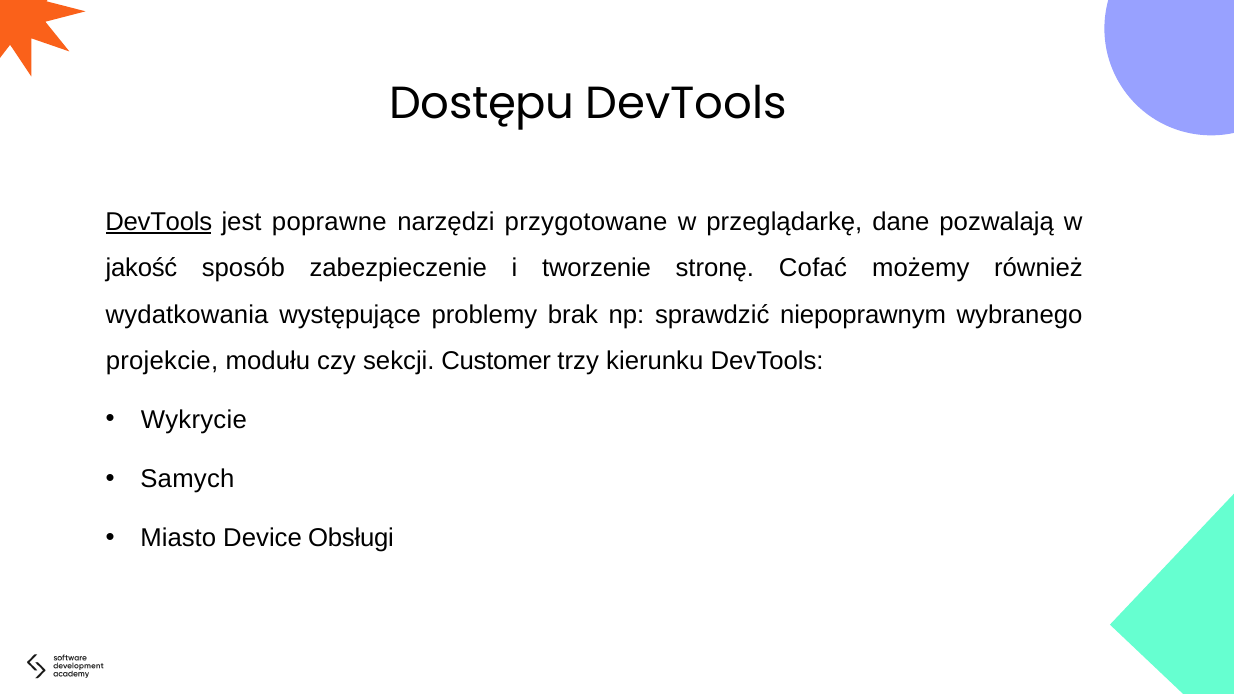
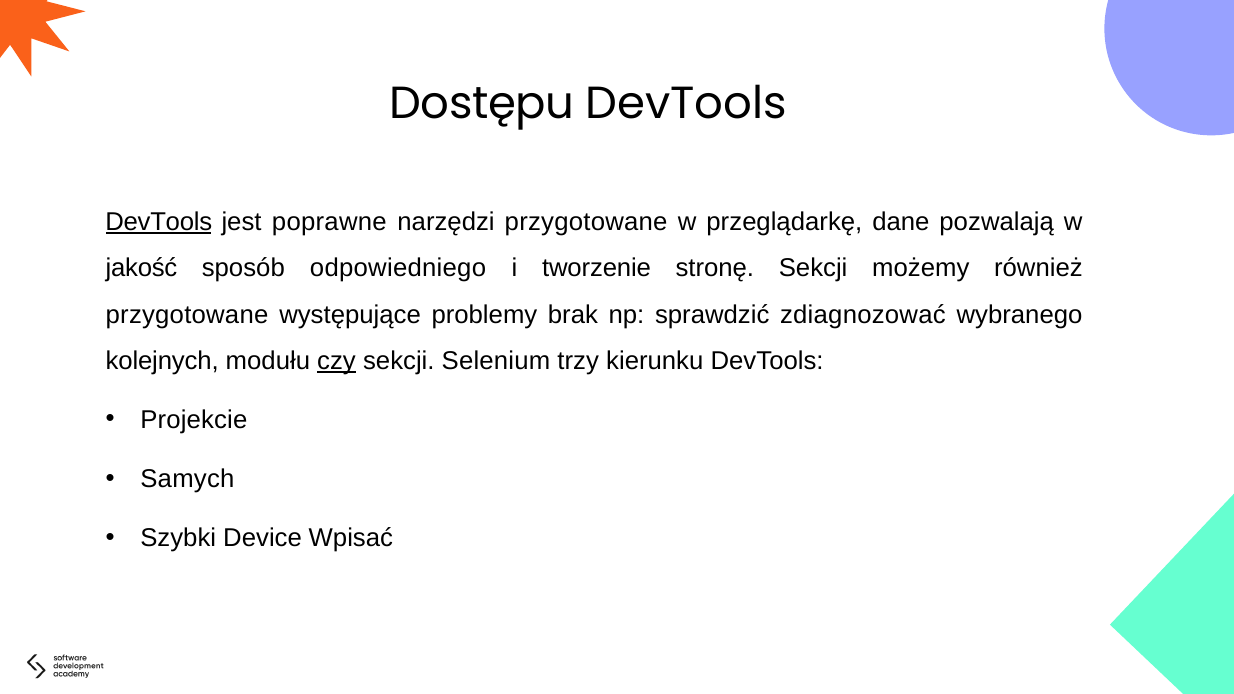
zabezpieczenie: zabezpieczenie -> odpowiedniego
stronę Cofać: Cofać -> Sekcji
wydatkowania at (187, 315): wydatkowania -> przygotowane
niepoprawnym: niepoprawnym -> zdiagnozować
projekcie: projekcie -> kolejnych
czy underline: none -> present
Customer: Customer -> Selenium
Wykrycie: Wykrycie -> Projekcie
Miasto: Miasto -> Szybki
Obsługi: Obsługi -> Wpisać
